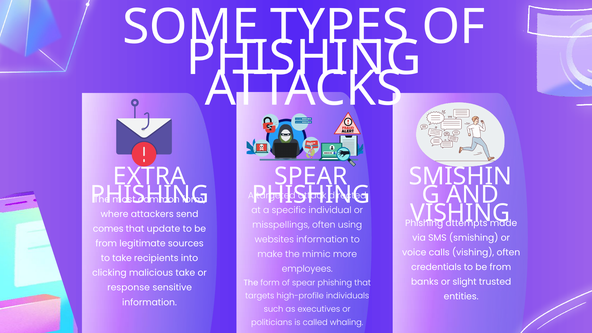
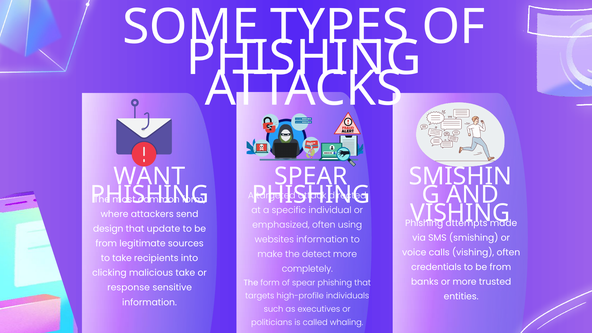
EXTRA: EXTRA -> WANT
misspellings: misspellings -> emphasized
comes: comes -> design
mimic: mimic -> detect
employees: employees -> completely
or slight: slight -> more
